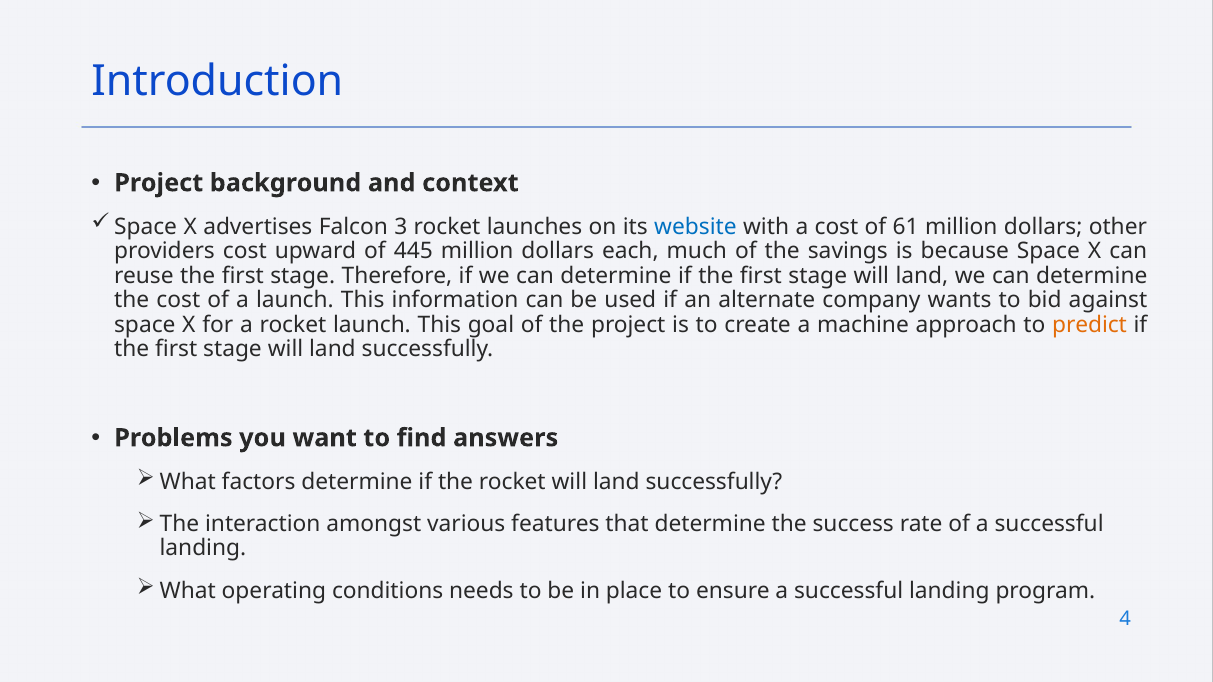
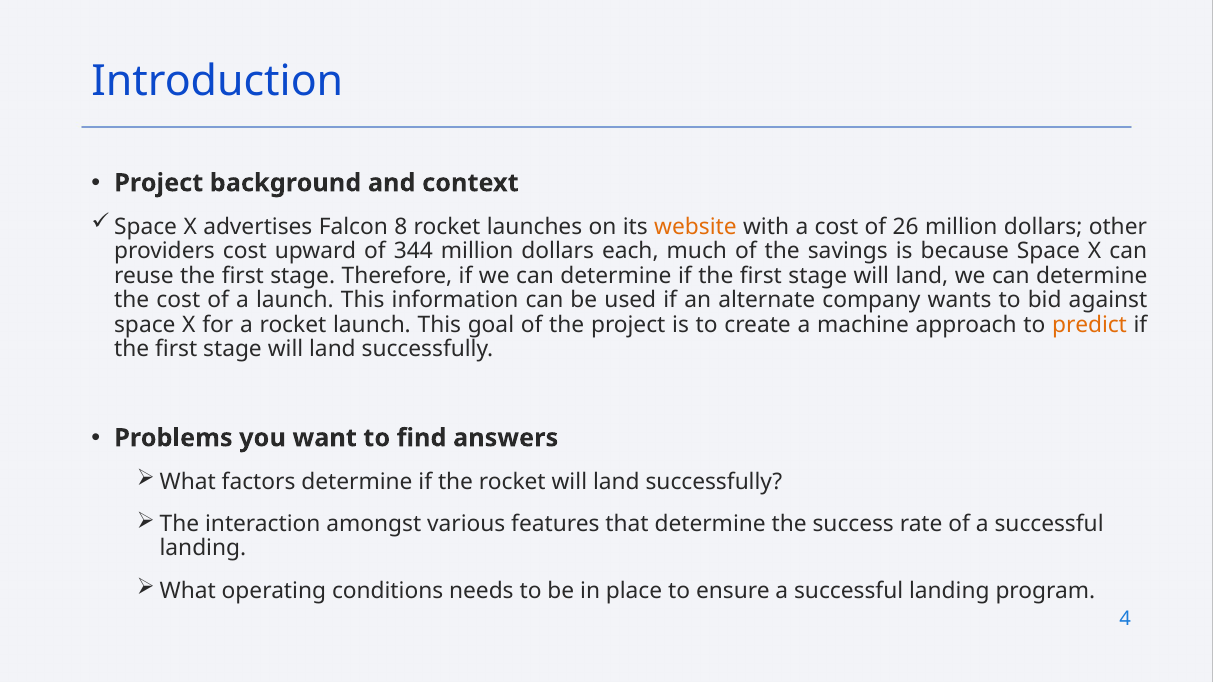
3: 3 -> 8
website colour: blue -> orange
61: 61 -> 26
445: 445 -> 344
